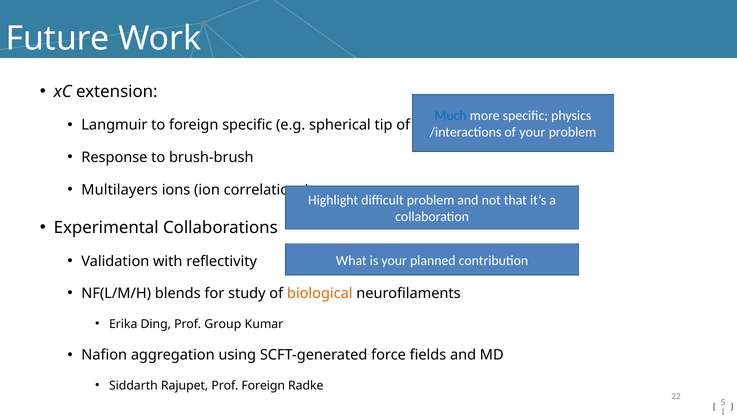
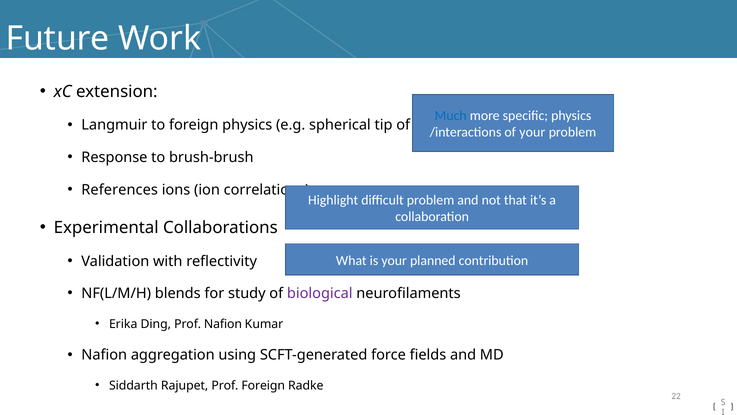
foreign specific: specific -> physics
Multilayers: Multilayers -> References
biological colour: orange -> purple
Prof Group: Group -> Nafion
